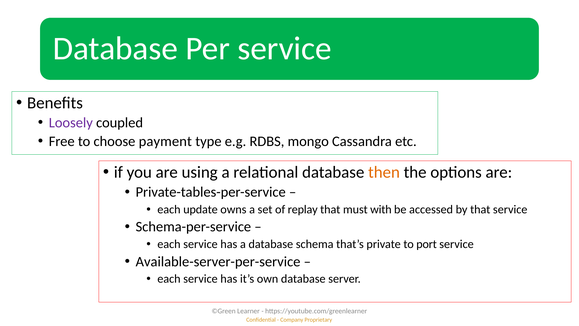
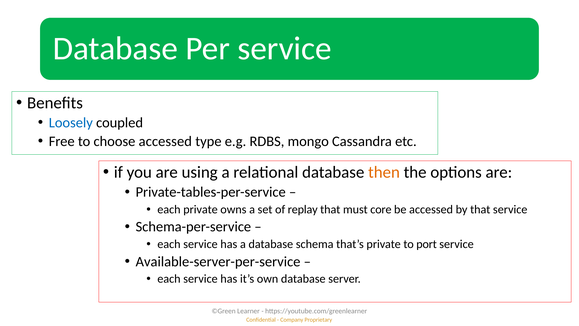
Loosely colour: purple -> blue
choose payment: payment -> accessed
each update: update -> private
with: with -> core
